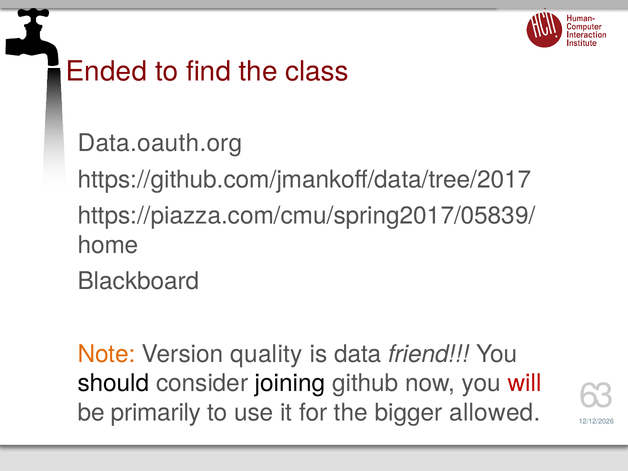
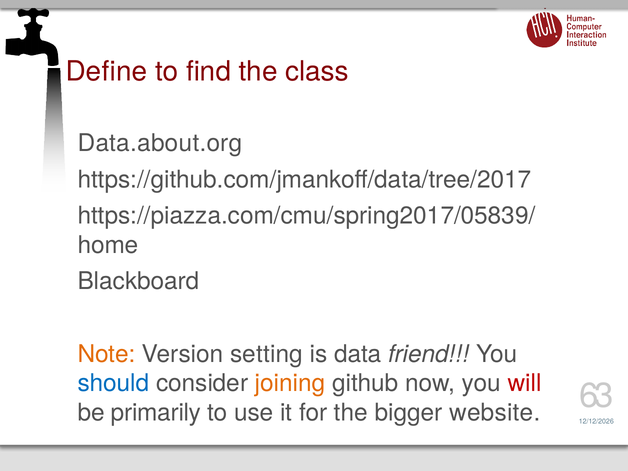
Ended: Ended -> Define
Data.oauth.org: Data.oauth.org -> Data.about.org
quality: quality -> setting
should colour: black -> blue
joining colour: black -> orange
allowed: allowed -> website
